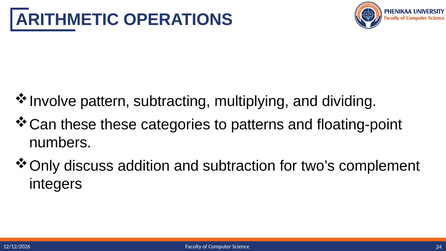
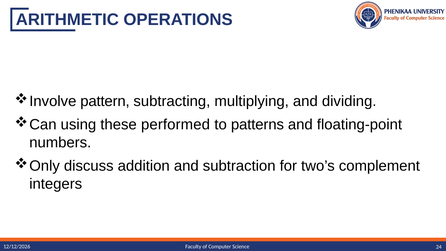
these at (79, 125): these -> using
categories: categories -> performed
